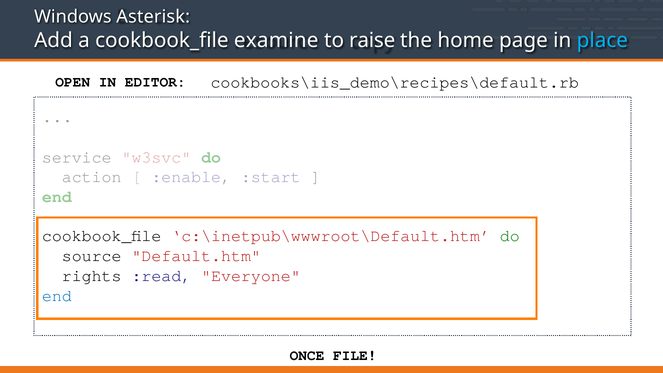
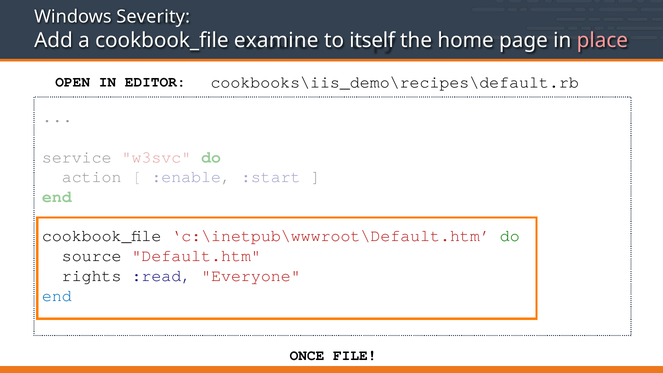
Asterisk: Asterisk -> Severity
raise: raise -> itself
place colour: light blue -> pink
